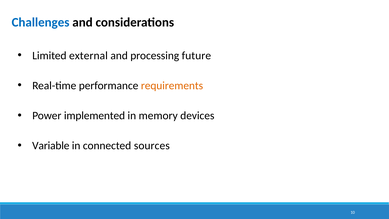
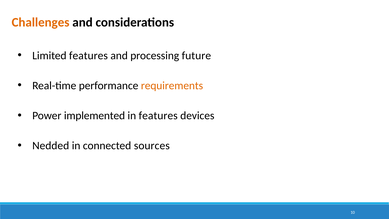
Challenges colour: blue -> orange
Limited external: external -> features
in memory: memory -> features
Variable: Variable -> Nedded
